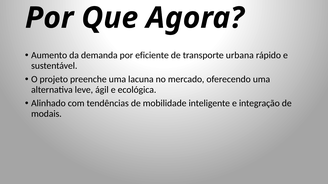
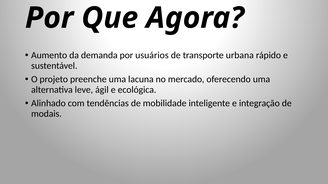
eficiente: eficiente -> usuários
